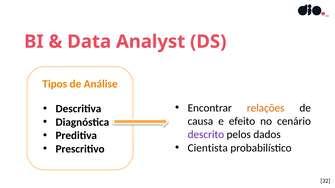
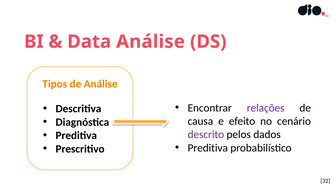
Data Analyst: Analyst -> Análise
relações colour: orange -> purple
Cientista at (208, 148): Cientista -> Preditiva
